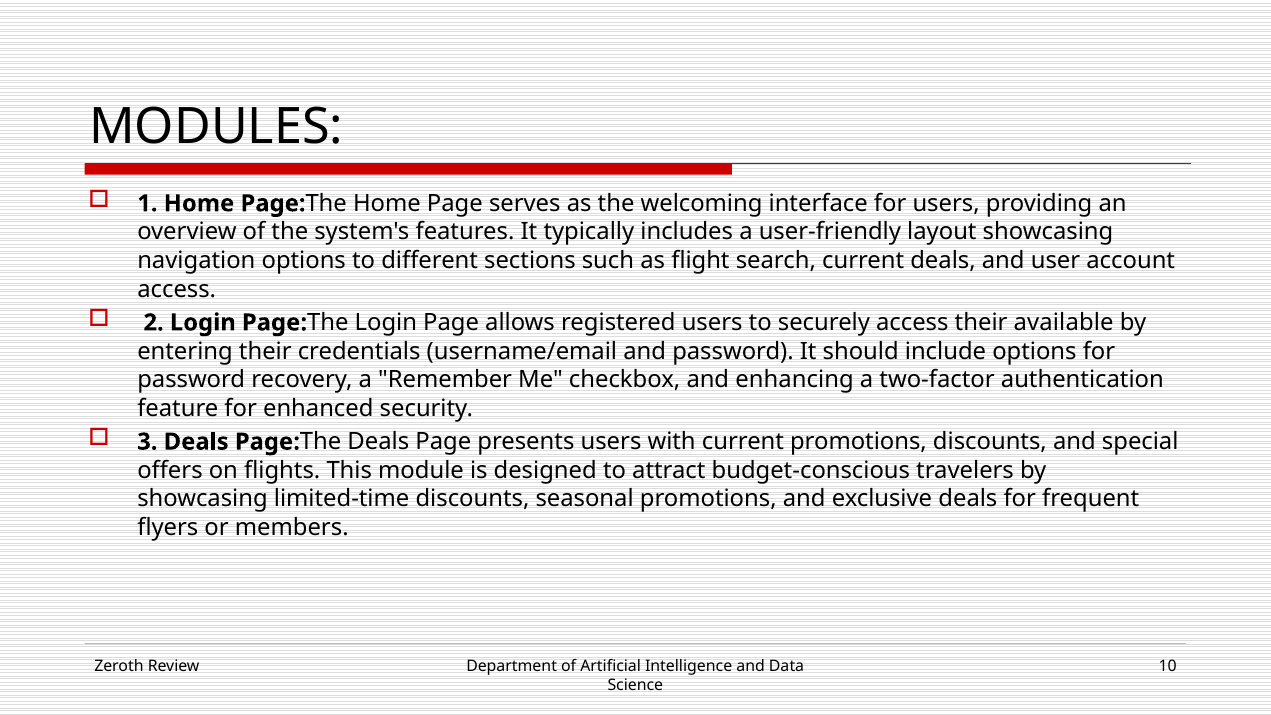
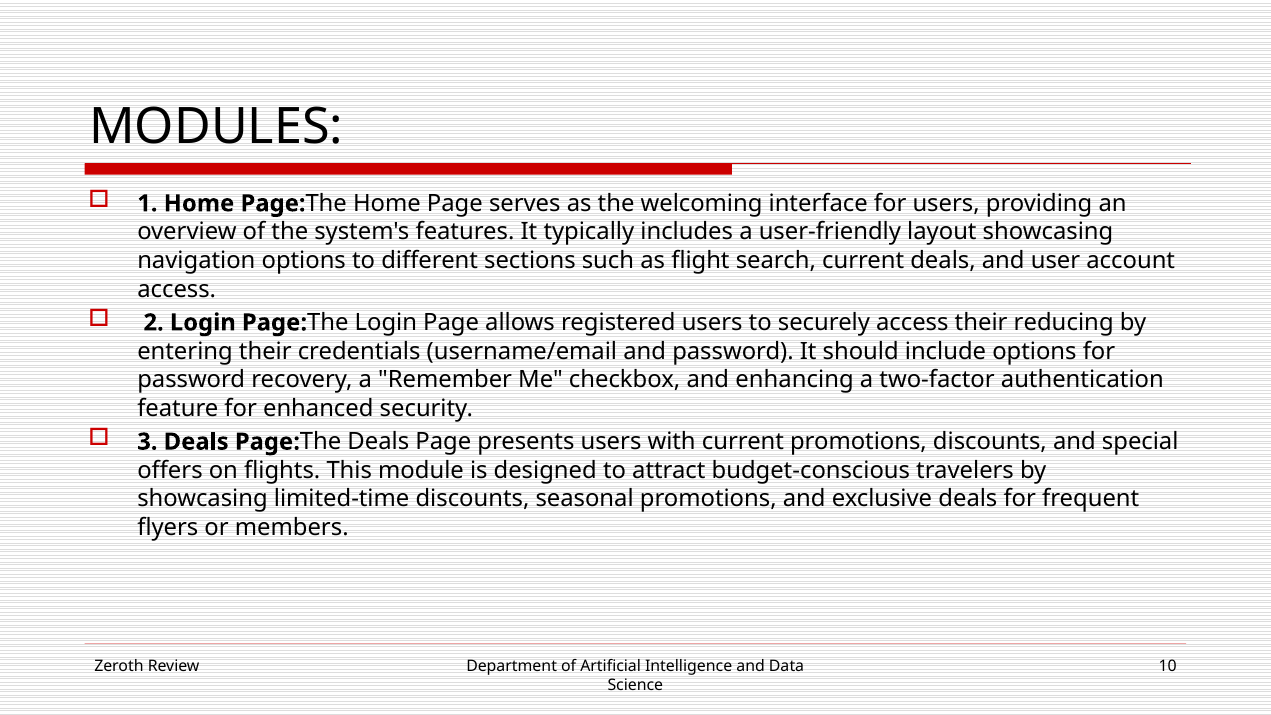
available: available -> reducing
